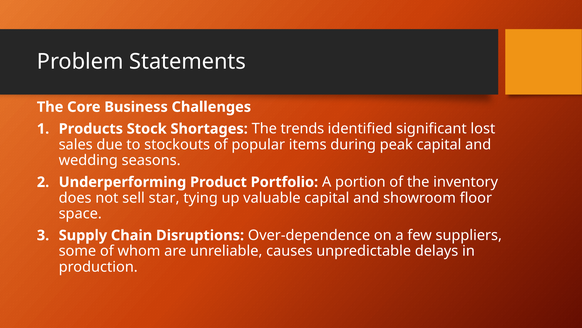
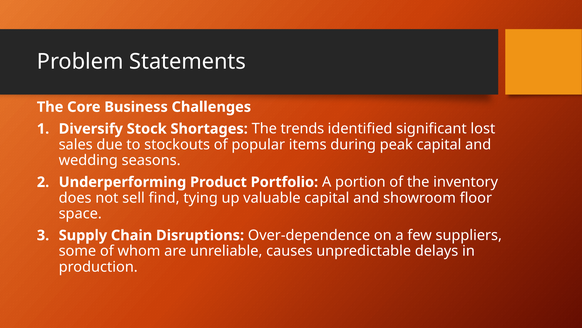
Products: Products -> Diversify
star: star -> find
